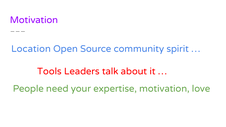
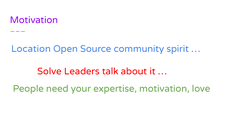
Tools: Tools -> Solve
